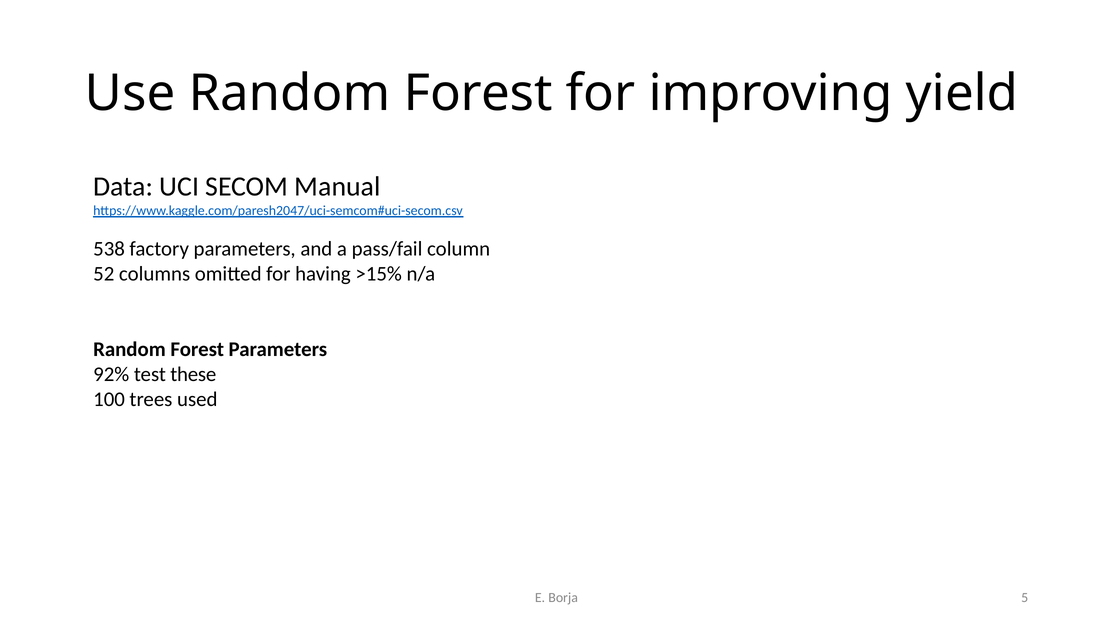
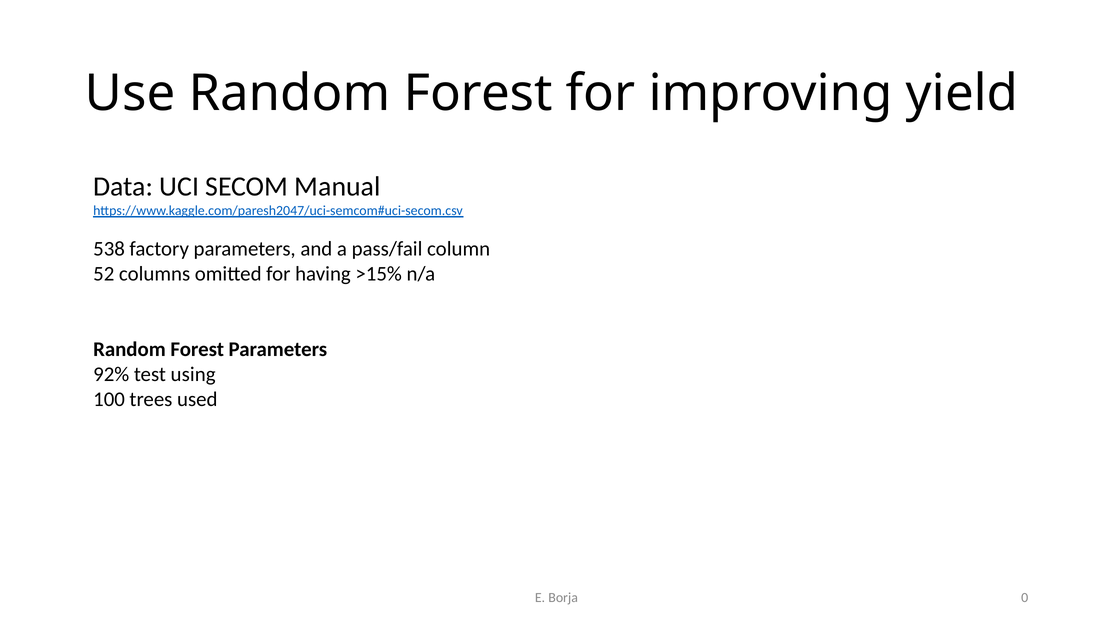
these: these -> using
5: 5 -> 0
